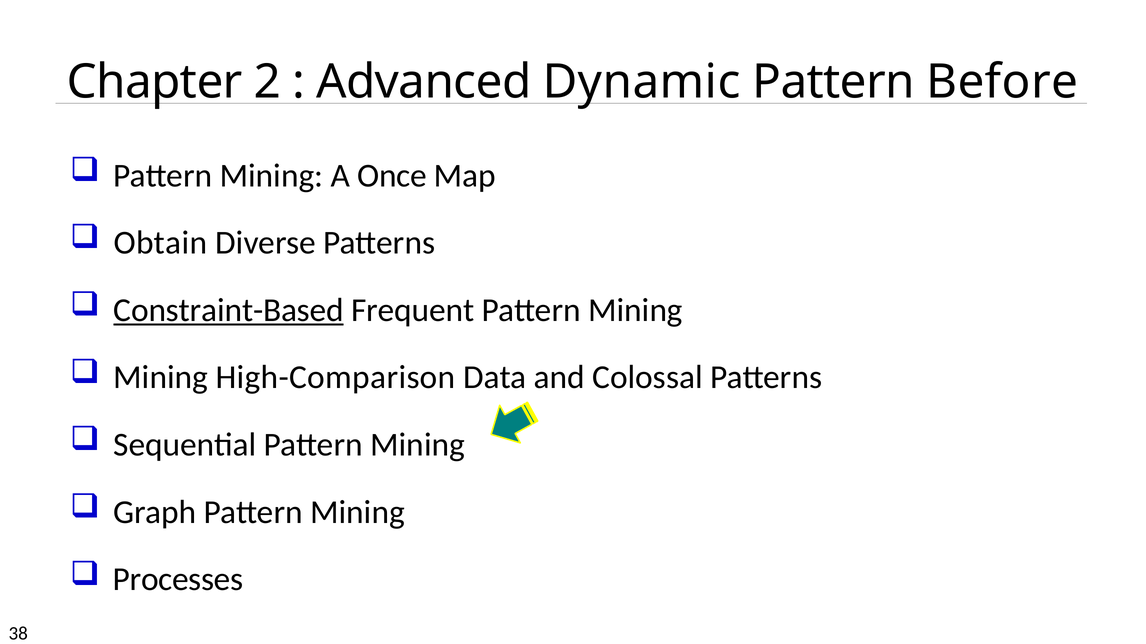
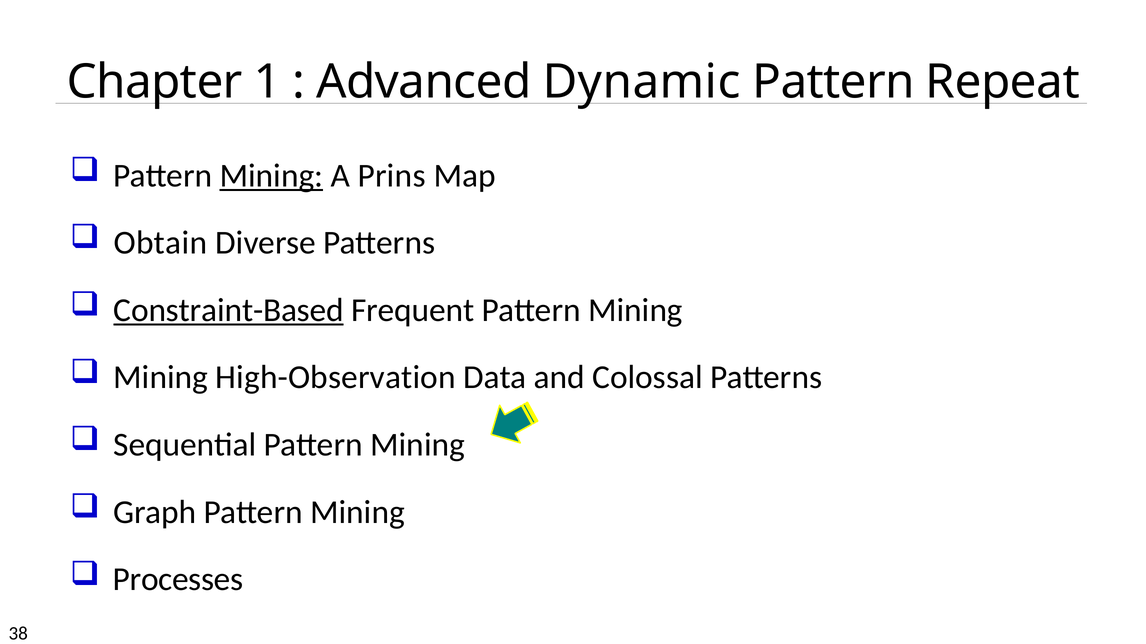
2: 2 -> 1
Before: Before -> Repeat
Mining at (271, 176) underline: none -> present
Once: Once -> Prins
High-Comparison: High-Comparison -> High-Observation
